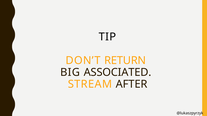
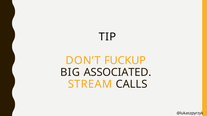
RETURN: RETURN -> FUCKUP
AFTER: AFTER -> CALLS
